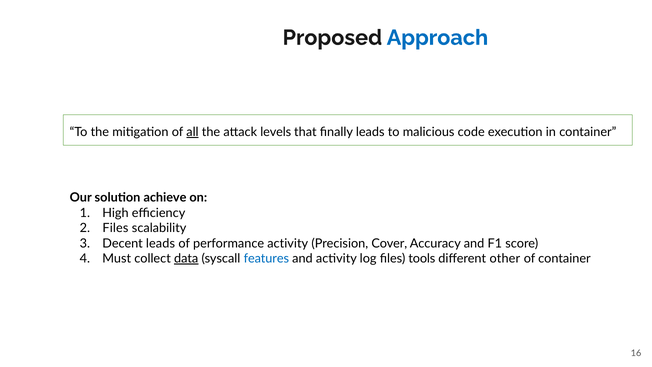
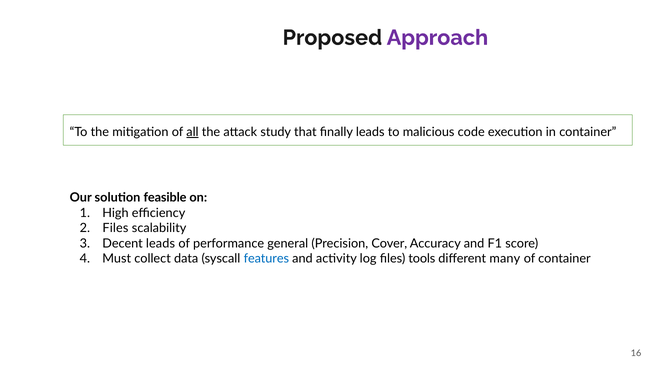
Approach colour: blue -> purple
levels: levels -> study
achieve: achieve -> feasible
performance activity: activity -> general
data underline: present -> none
other: other -> many
